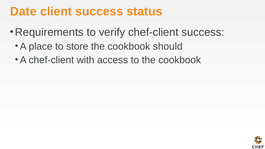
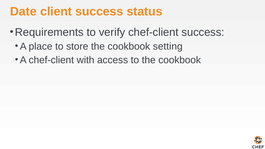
should: should -> setting
